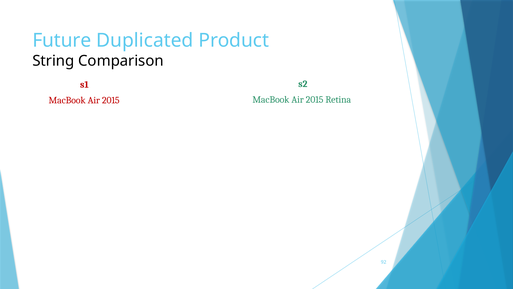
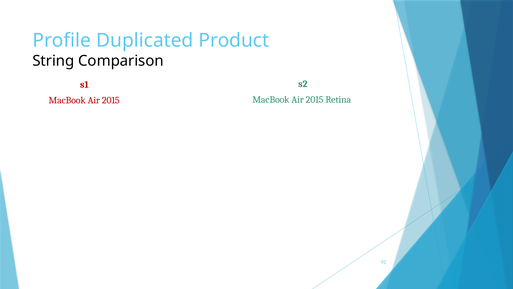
Future: Future -> Profile
